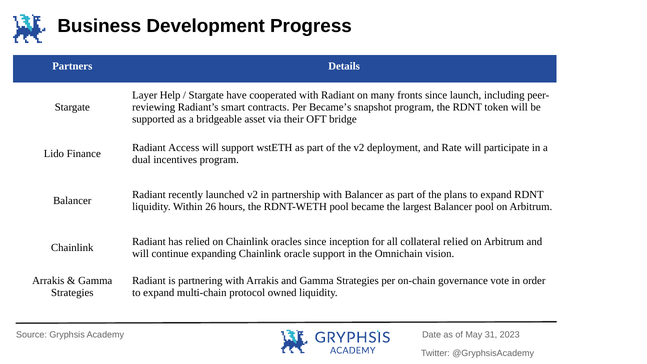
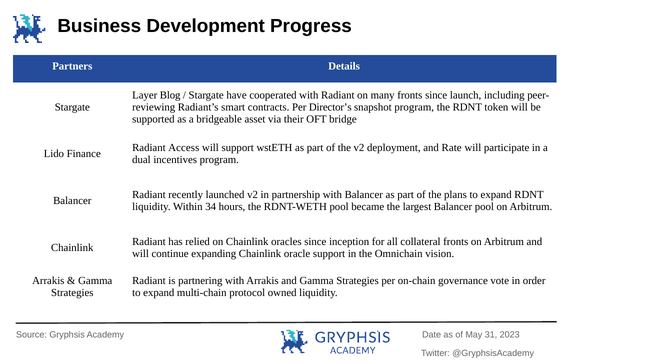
Help: Help -> Blog
Became’s: Became’s -> Director’s
26: 26 -> 34
collateral relied: relied -> fronts
